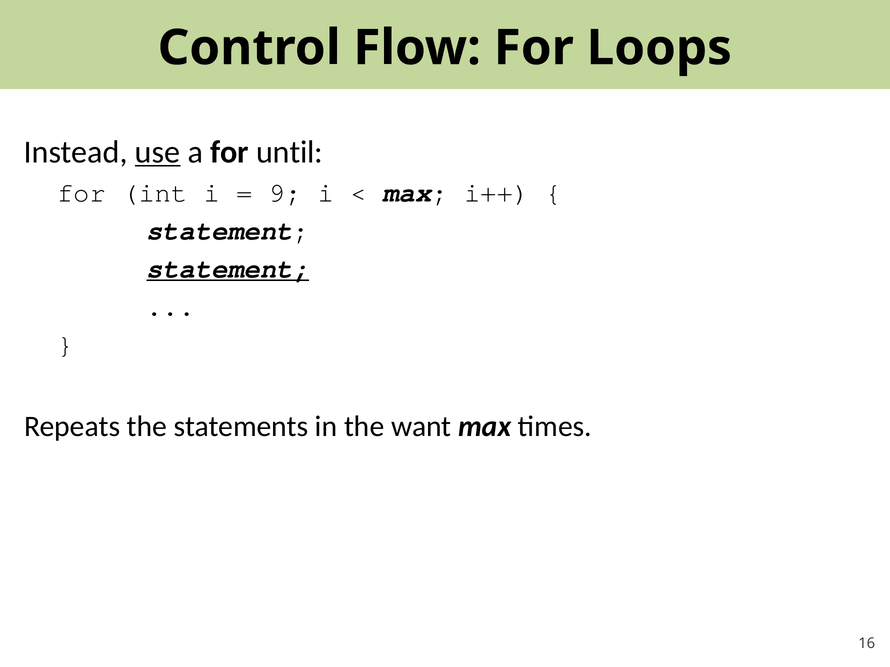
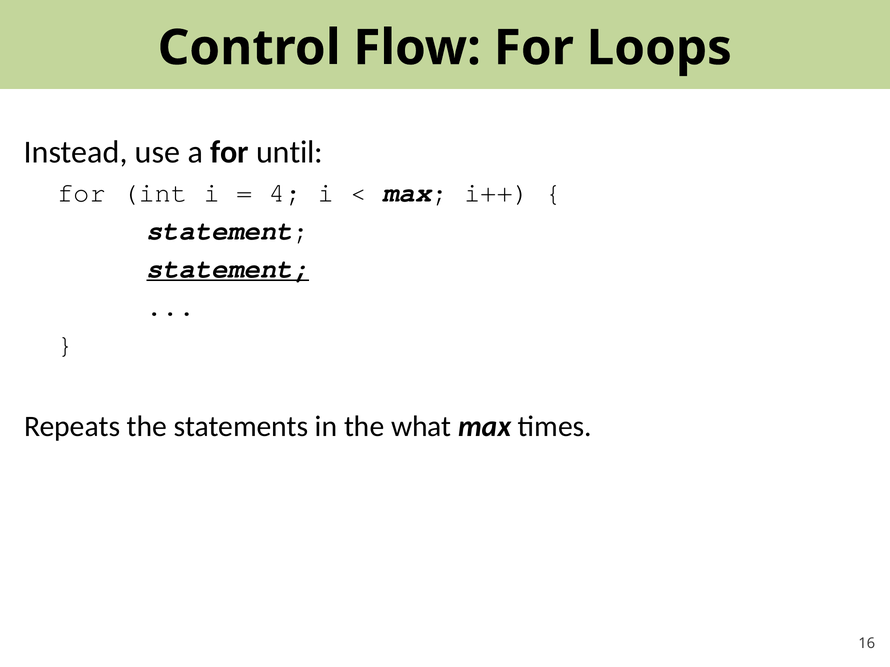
use underline: present -> none
9: 9 -> 4
want: want -> what
